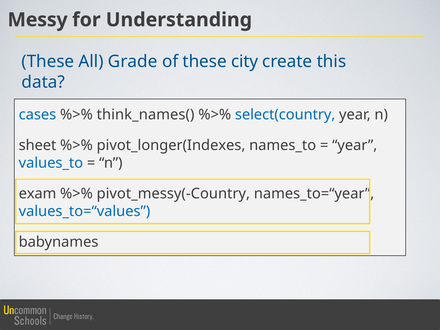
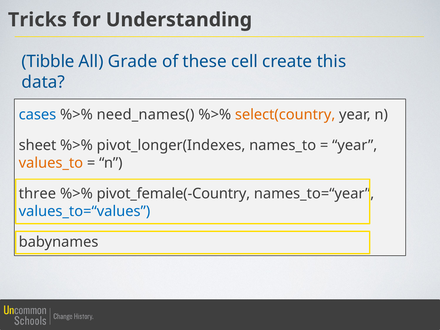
Messy: Messy -> Tricks
These at (48, 61): These -> Tibble
city: city -> cell
think_names(: think_names( -> need_names(
select(country colour: blue -> orange
values_to colour: blue -> orange
exam: exam -> three
pivot_messy(-Country: pivot_messy(-Country -> pivot_female(-Country
